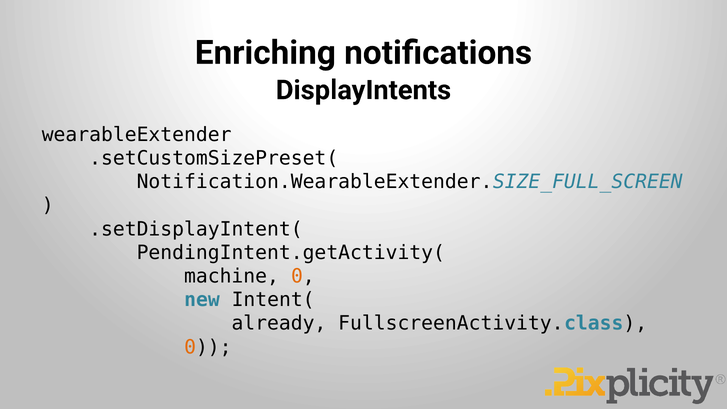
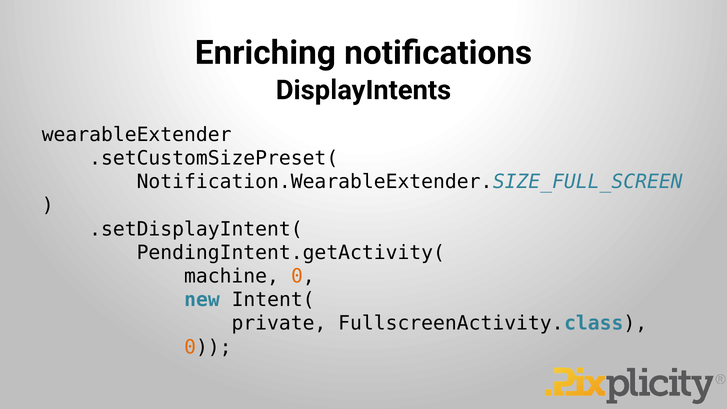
already: already -> private
